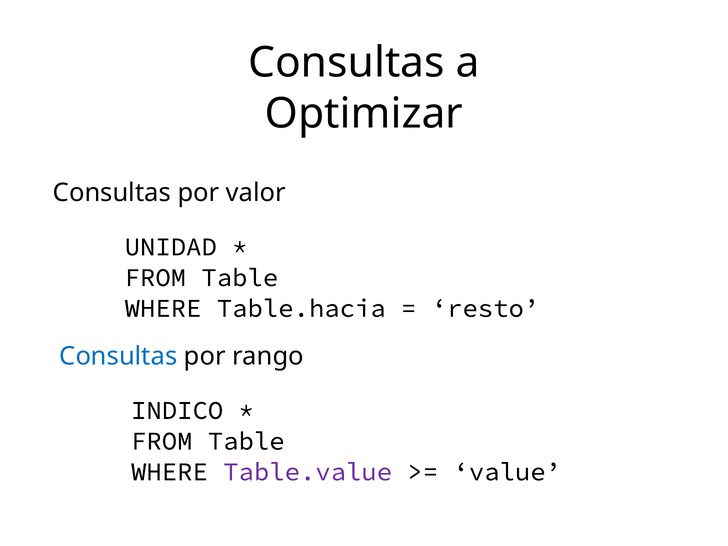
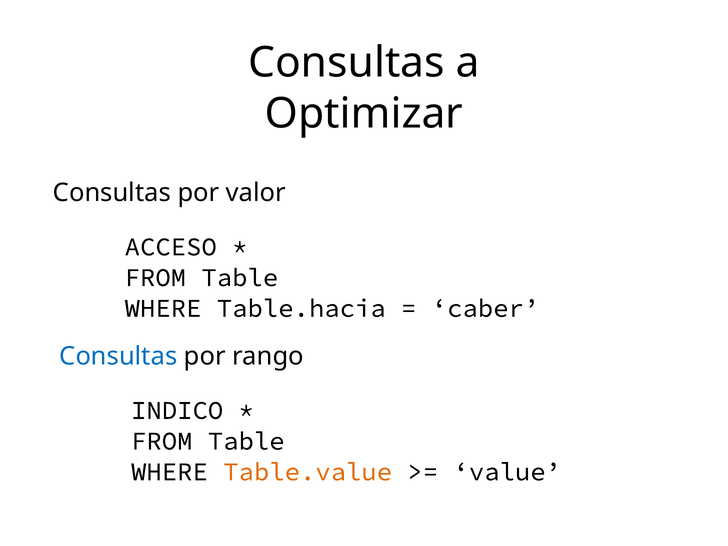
UNIDAD: UNIDAD -> ACCESO
resto: resto -> caber
Table.value colour: purple -> orange
